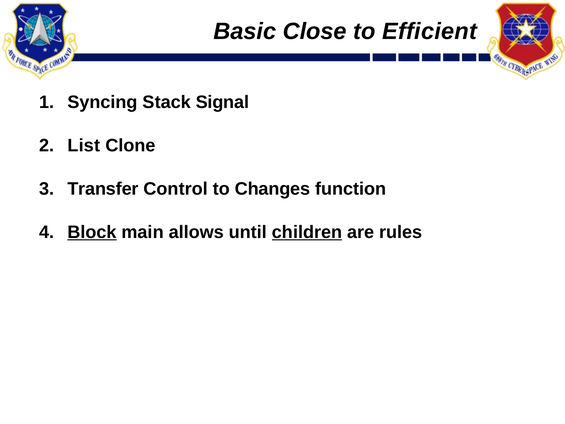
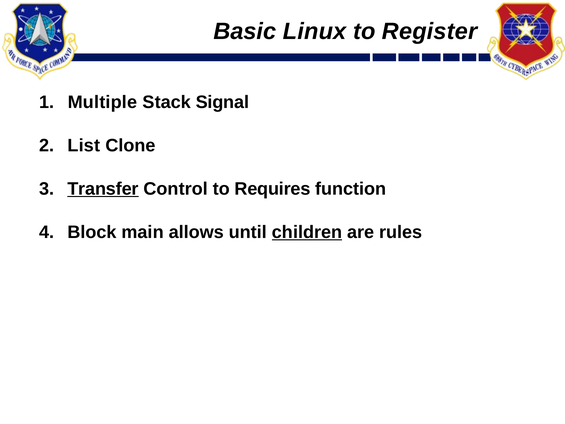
Close: Close -> Linux
Efficient: Efficient -> Register
Syncing: Syncing -> Multiple
Transfer underline: none -> present
Changes: Changes -> Requires
Block underline: present -> none
